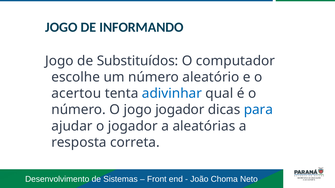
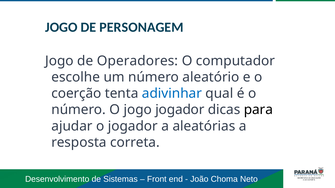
INFORMANDO: INFORMANDO -> PERSONAGEM
Substituídos: Substituídos -> Operadores
acertou: acertou -> coerção
para colour: blue -> black
